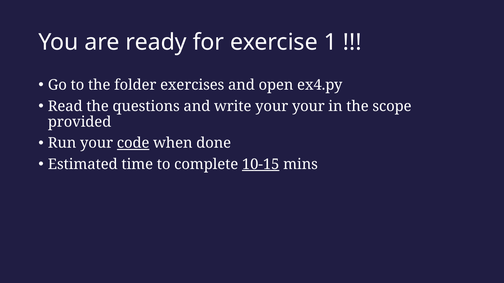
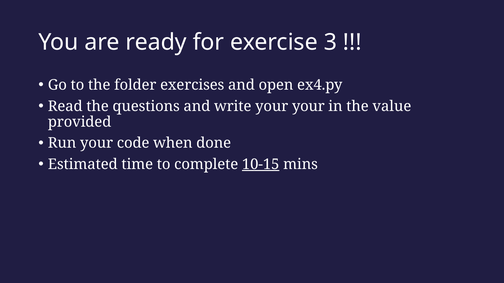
1: 1 -> 3
scope: scope -> value
code underline: present -> none
